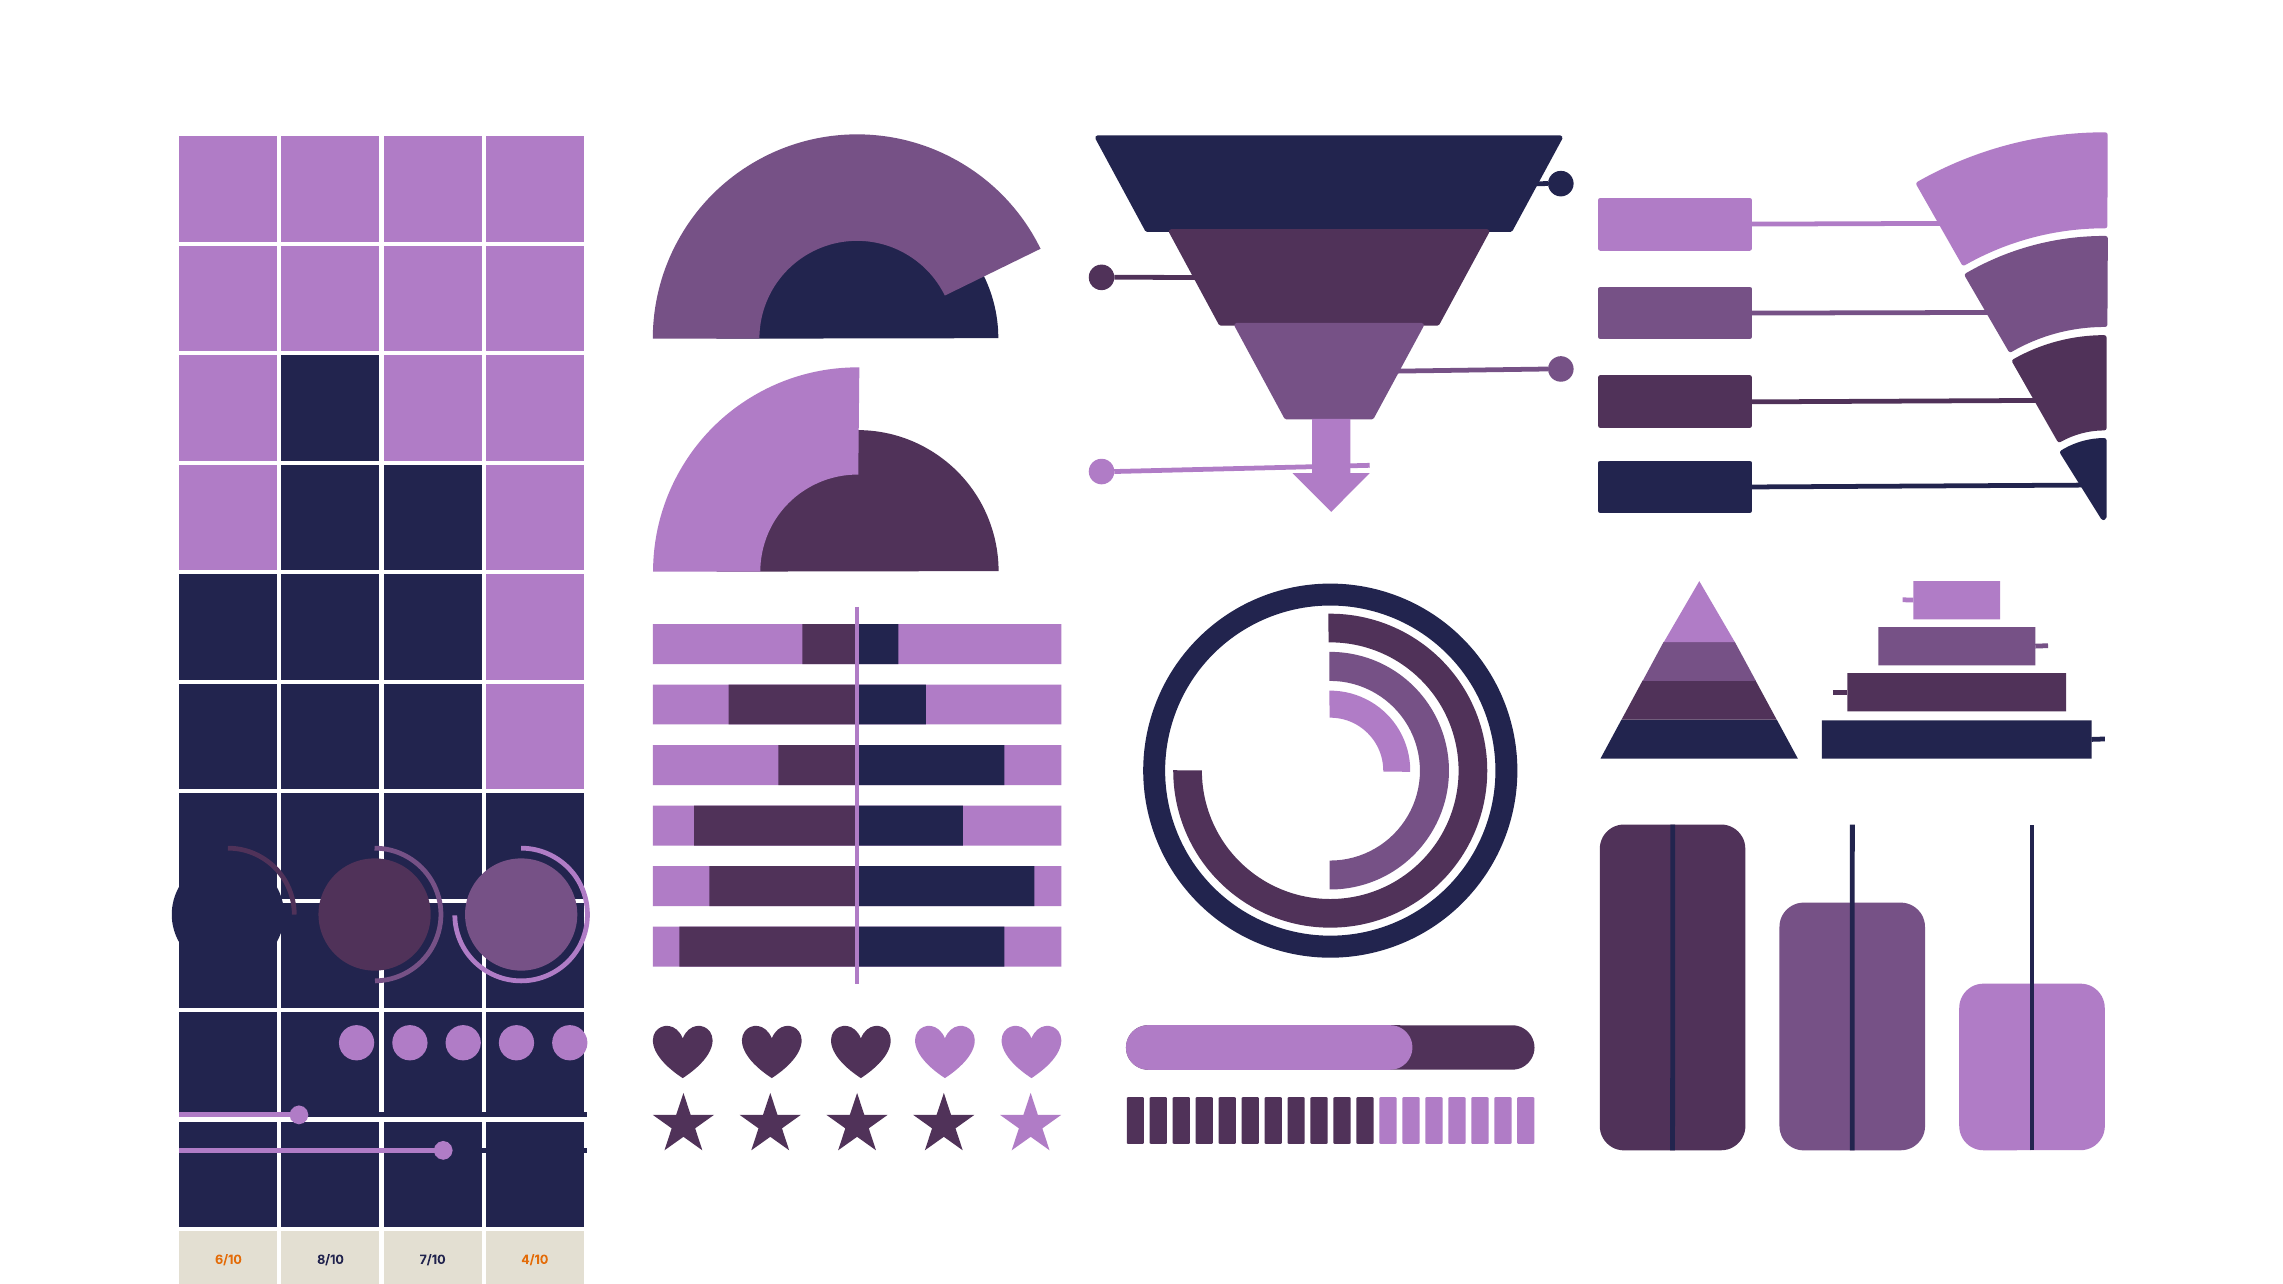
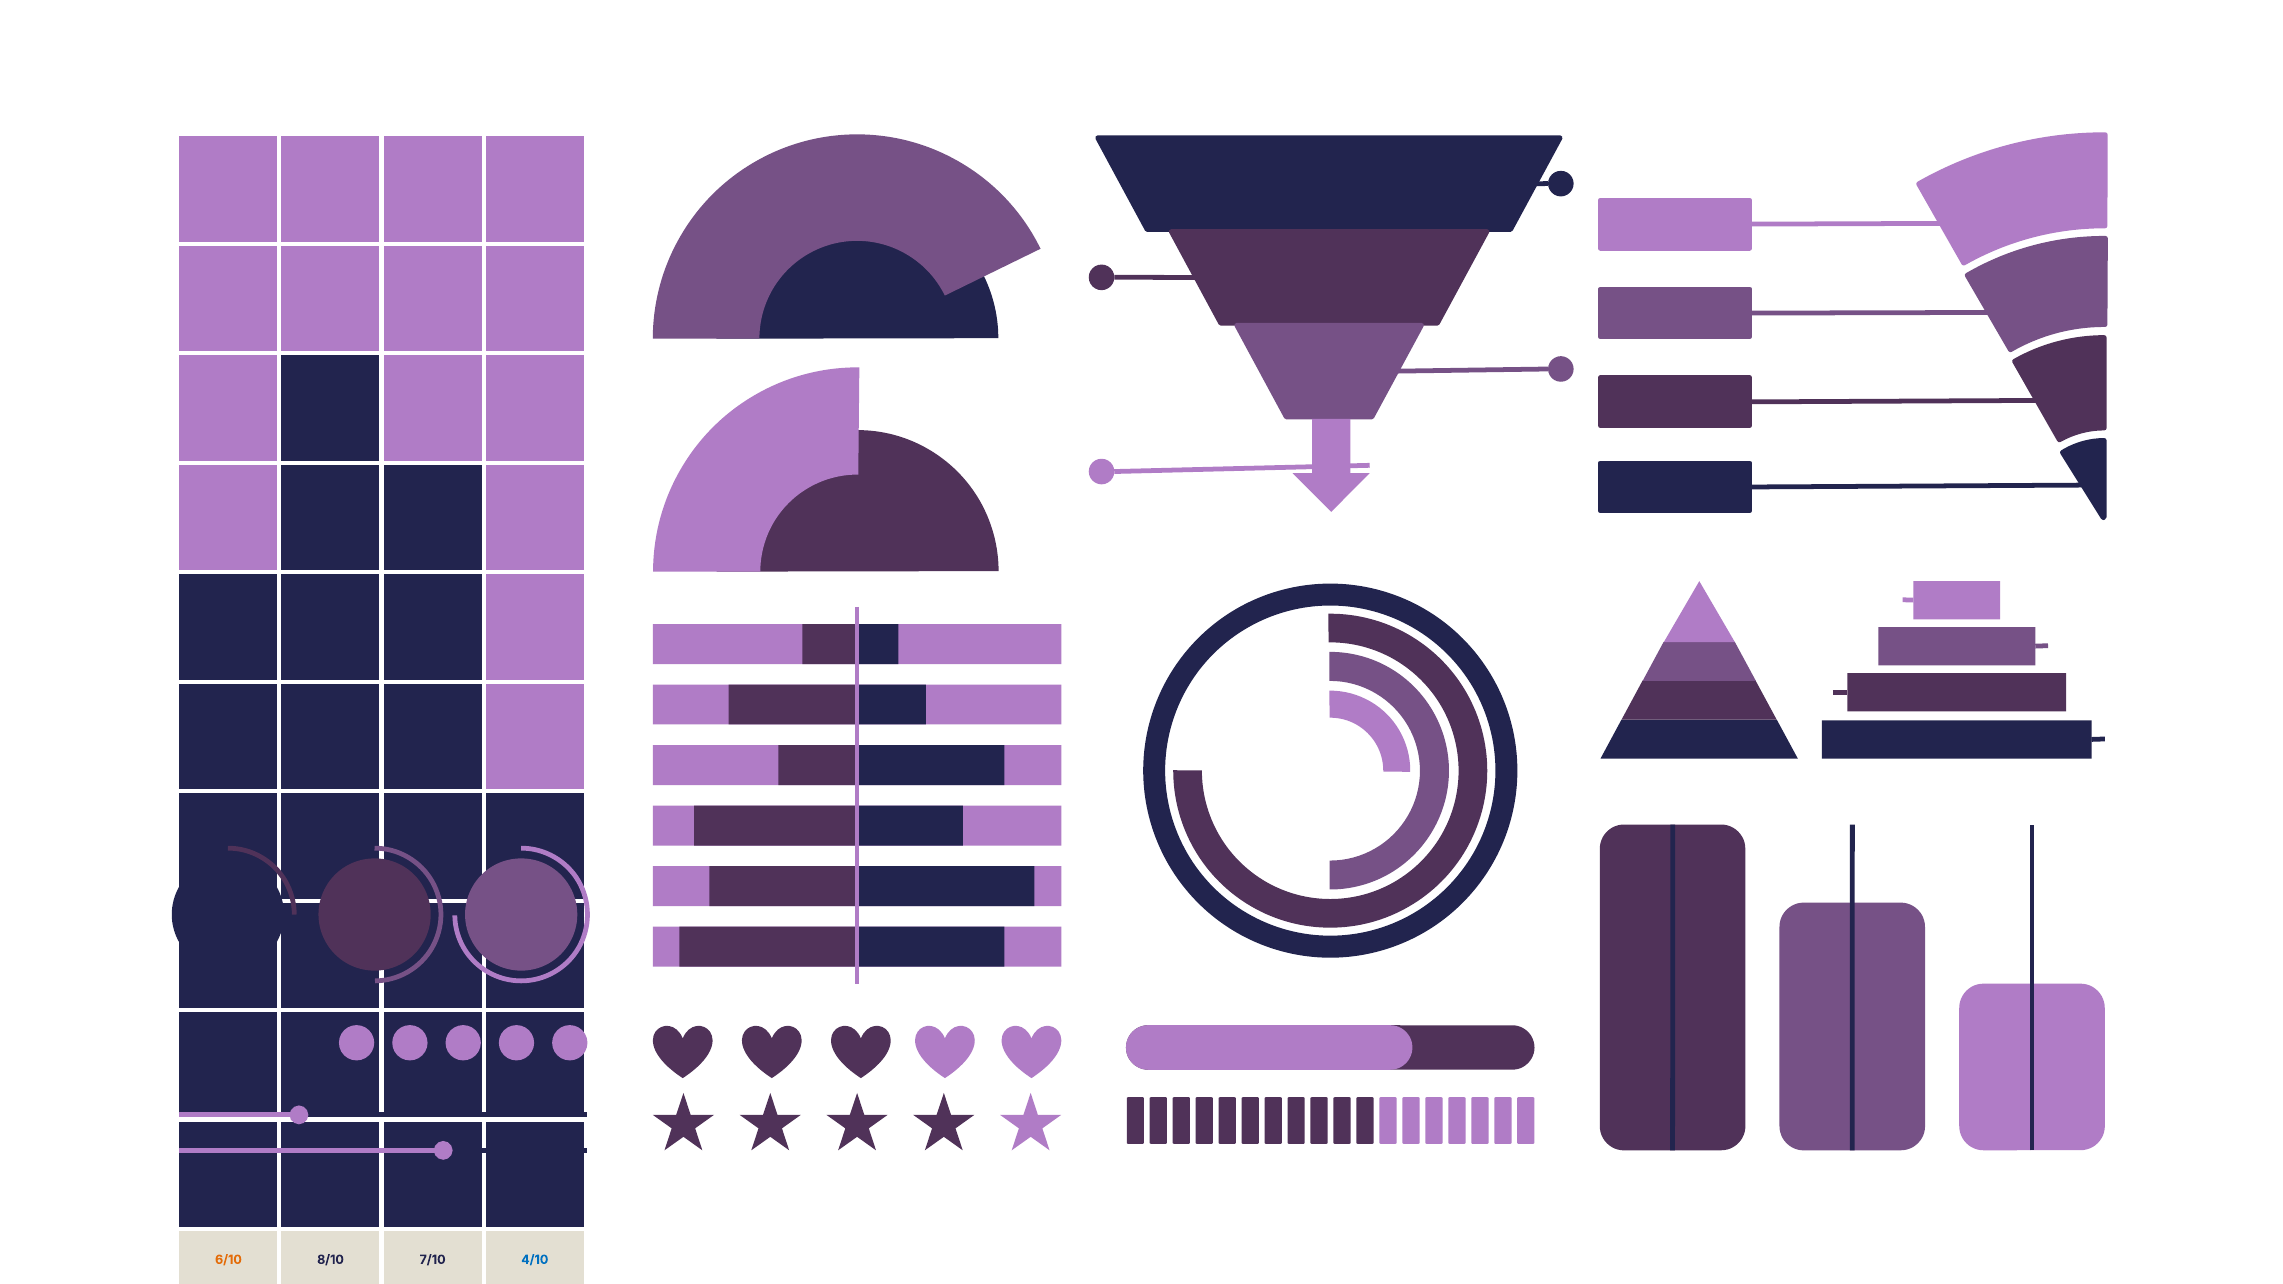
4/10 colour: orange -> blue
